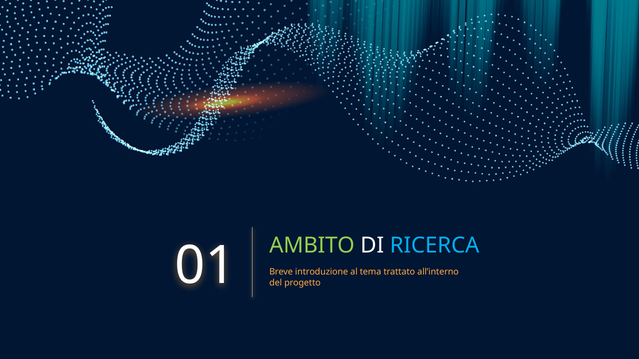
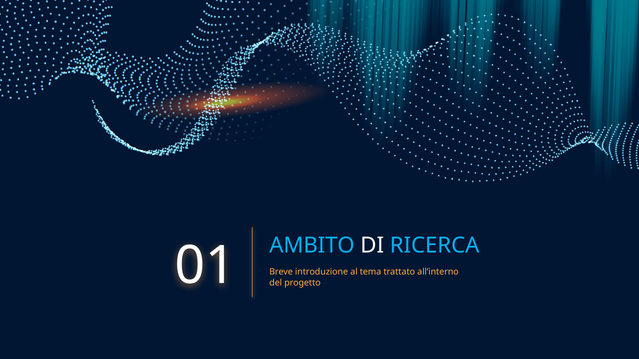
AMBITO colour: light green -> light blue
